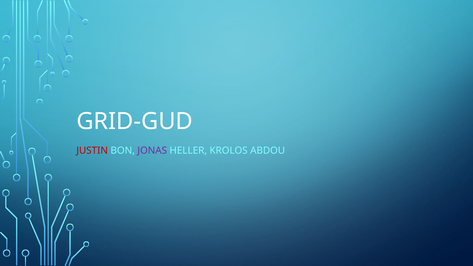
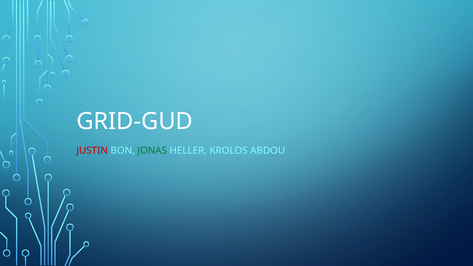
JONAS colour: purple -> green
